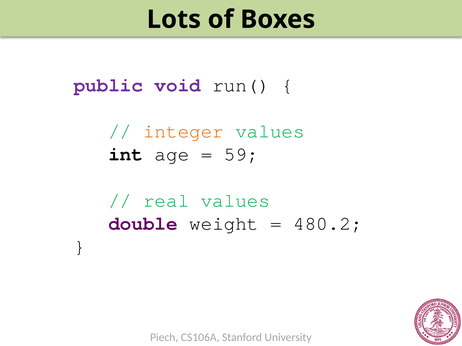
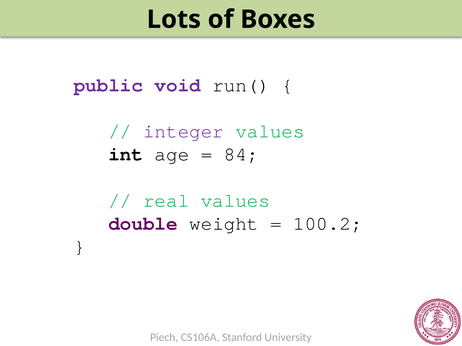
integer colour: orange -> purple
59: 59 -> 84
480.2: 480.2 -> 100.2
